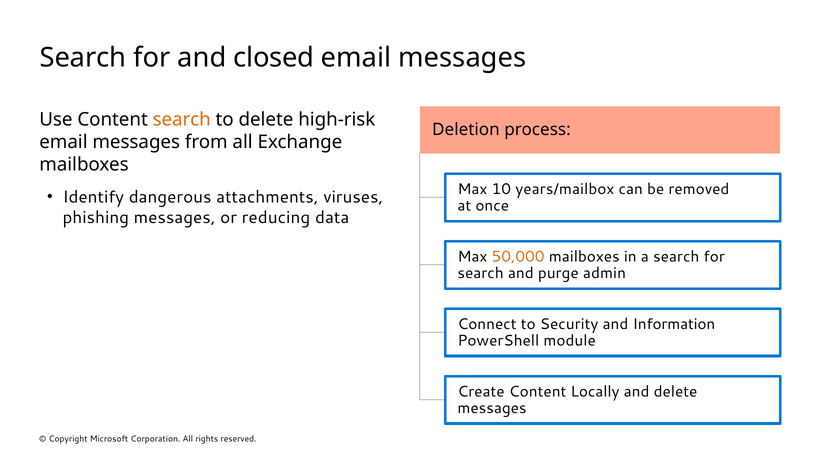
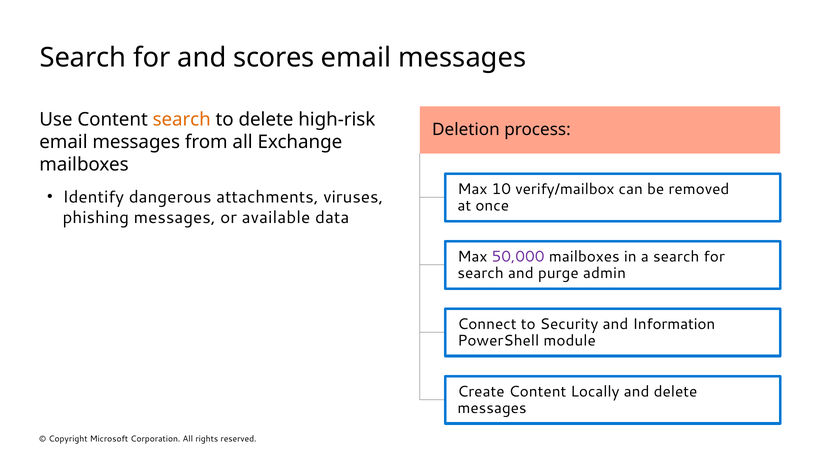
closed: closed -> scores
years/mailbox: years/mailbox -> verify/mailbox
reducing: reducing -> available
50,000 colour: orange -> purple
